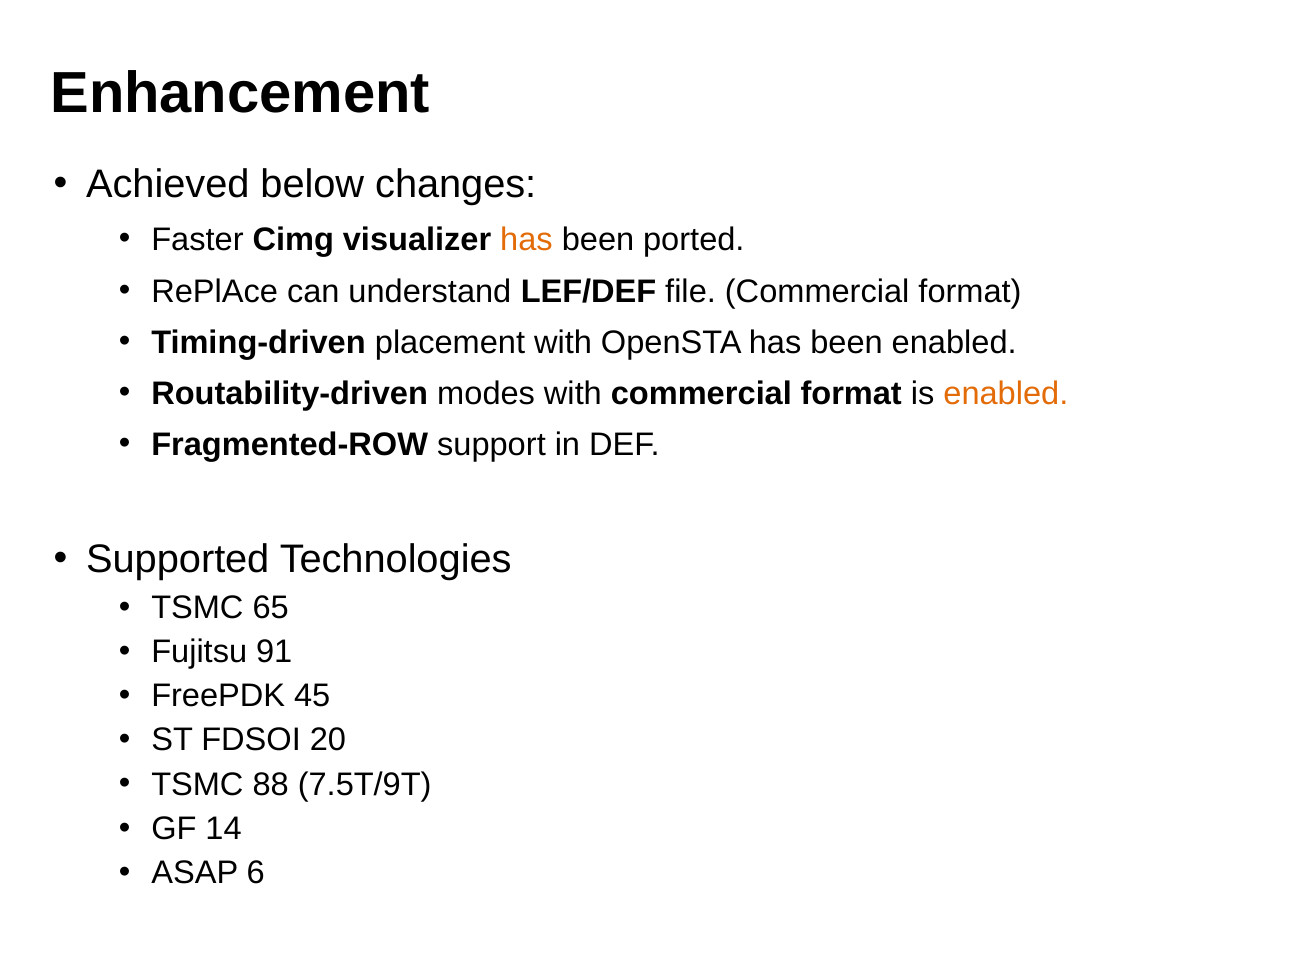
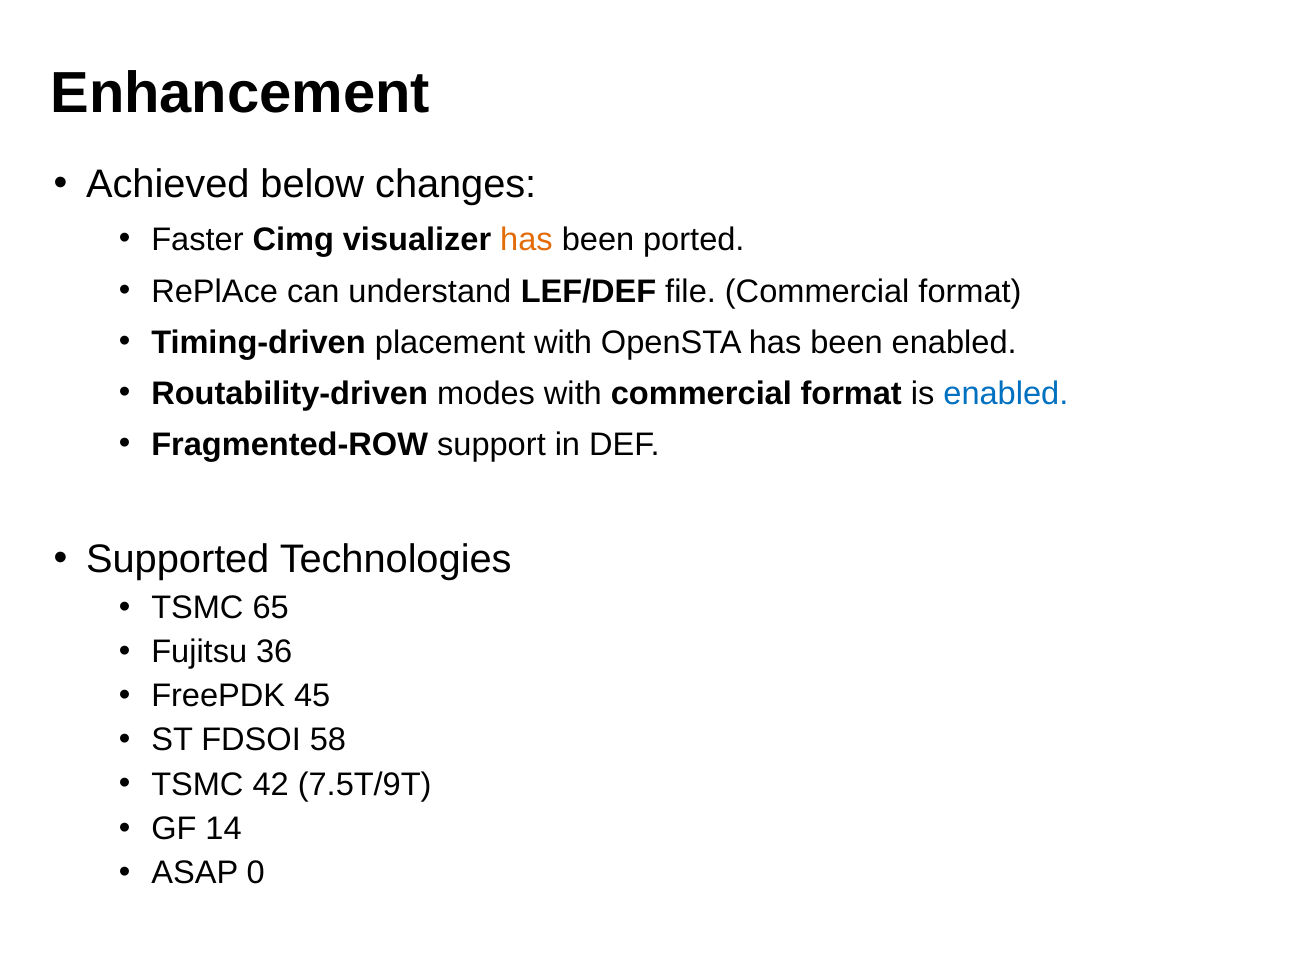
enabled at (1006, 394) colour: orange -> blue
91: 91 -> 36
20: 20 -> 58
88: 88 -> 42
6: 6 -> 0
